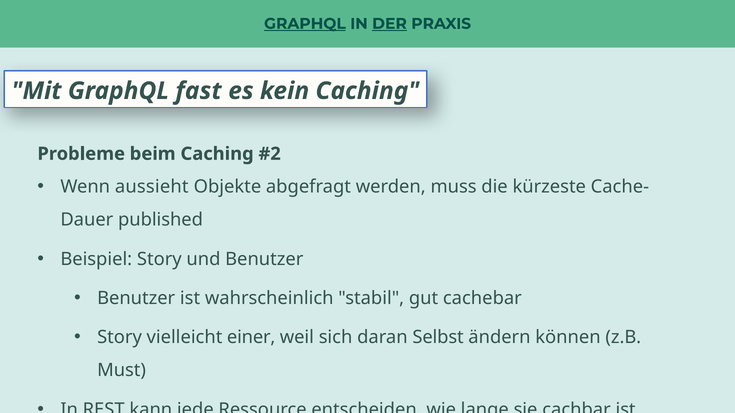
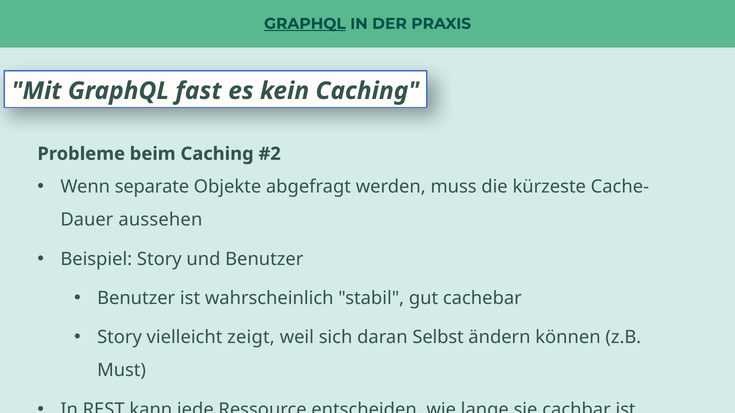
DER underline: present -> none
aussieht: aussieht -> separate
published: published -> aussehen
einer: einer -> zeigt
